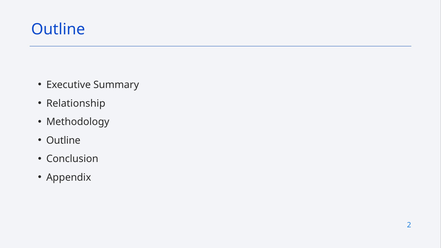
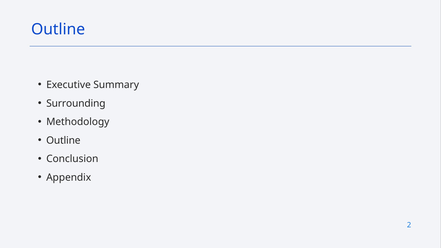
Relationship: Relationship -> Surrounding
